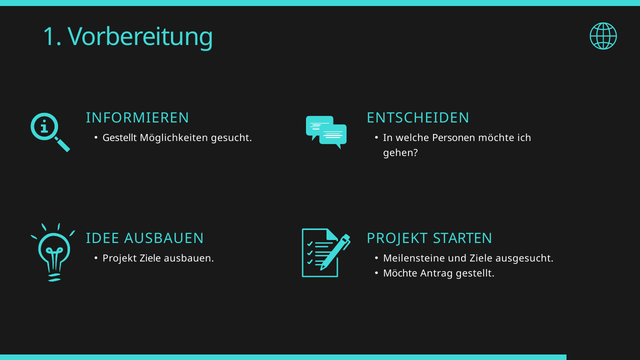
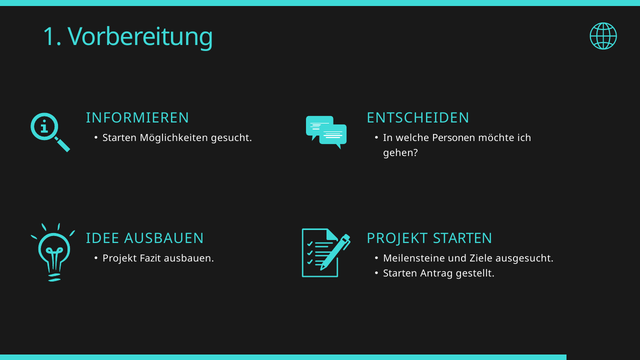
Gestellt at (120, 138): Gestellt -> Starten
Projekt Ziele: Ziele -> Fazit
Möchte at (400, 273): Möchte -> Starten
